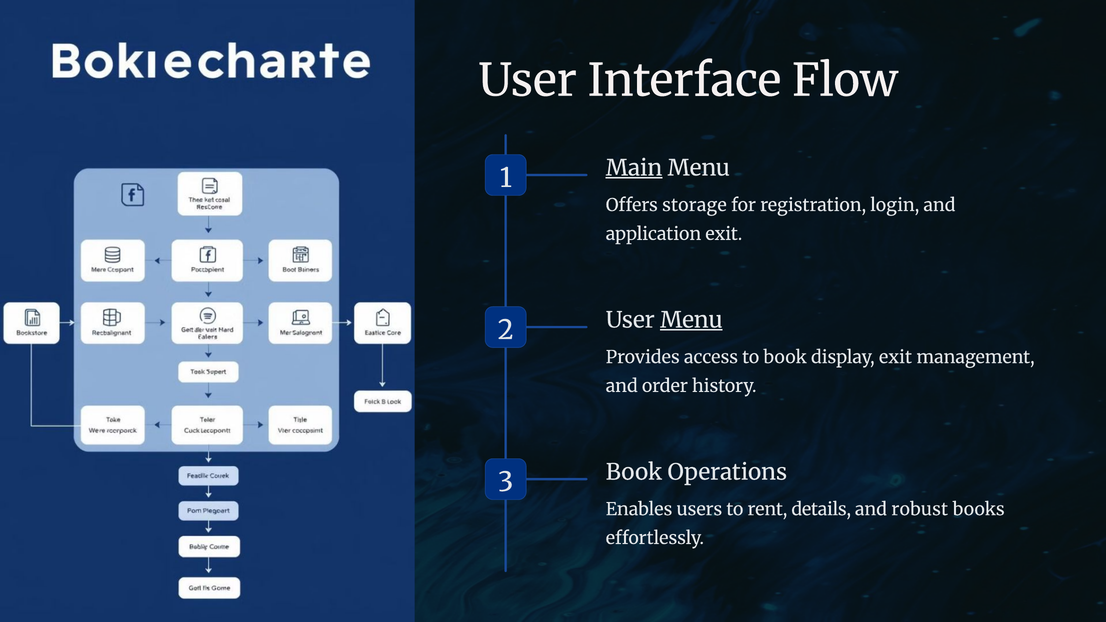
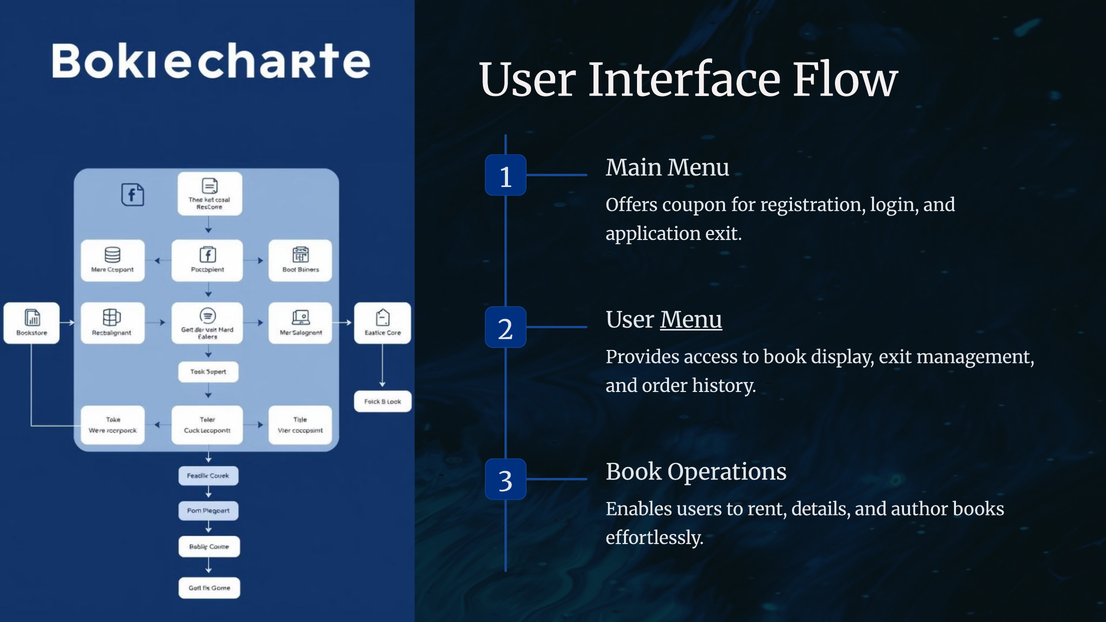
Main underline: present -> none
storage: storage -> coupon
robust: robust -> author
